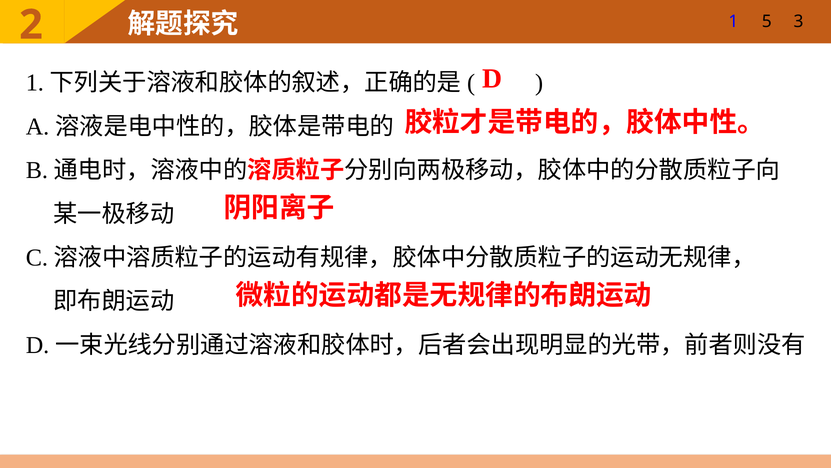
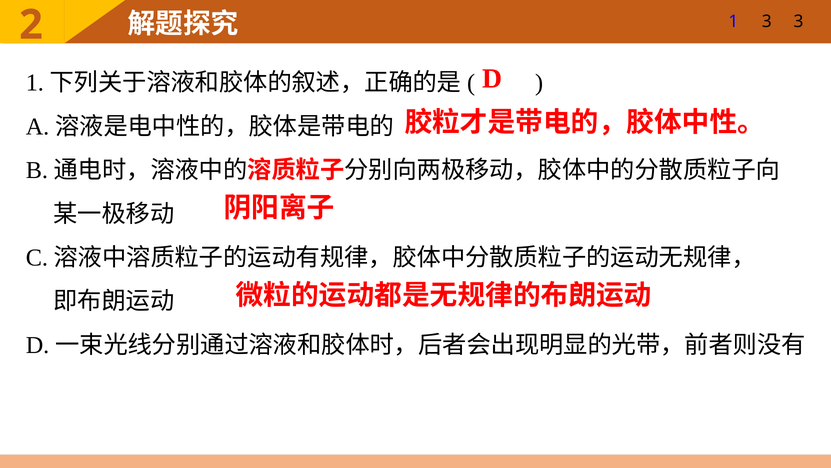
1 5: 5 -> 3
